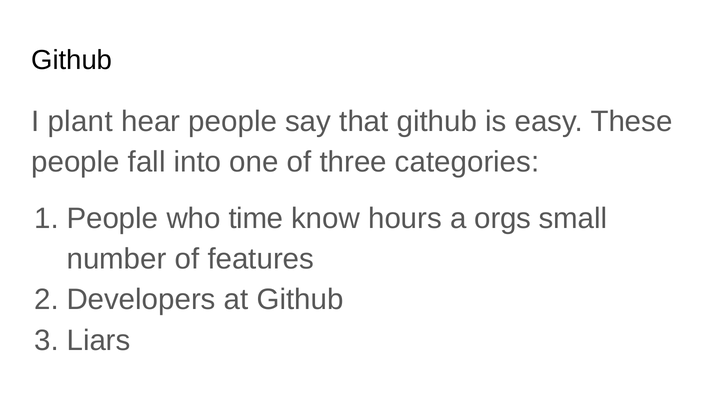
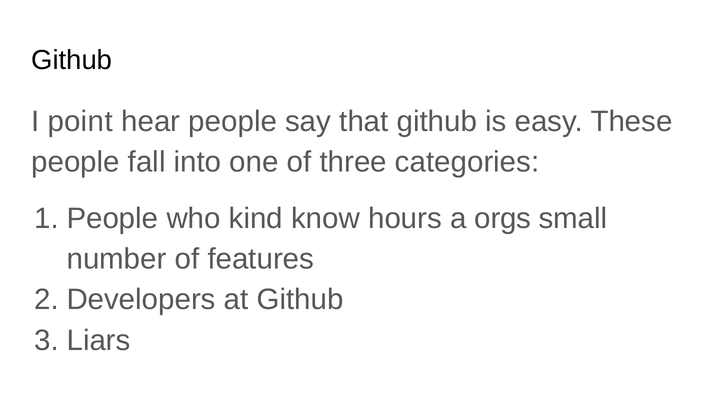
plant: plant -> point
time: time -> kind
